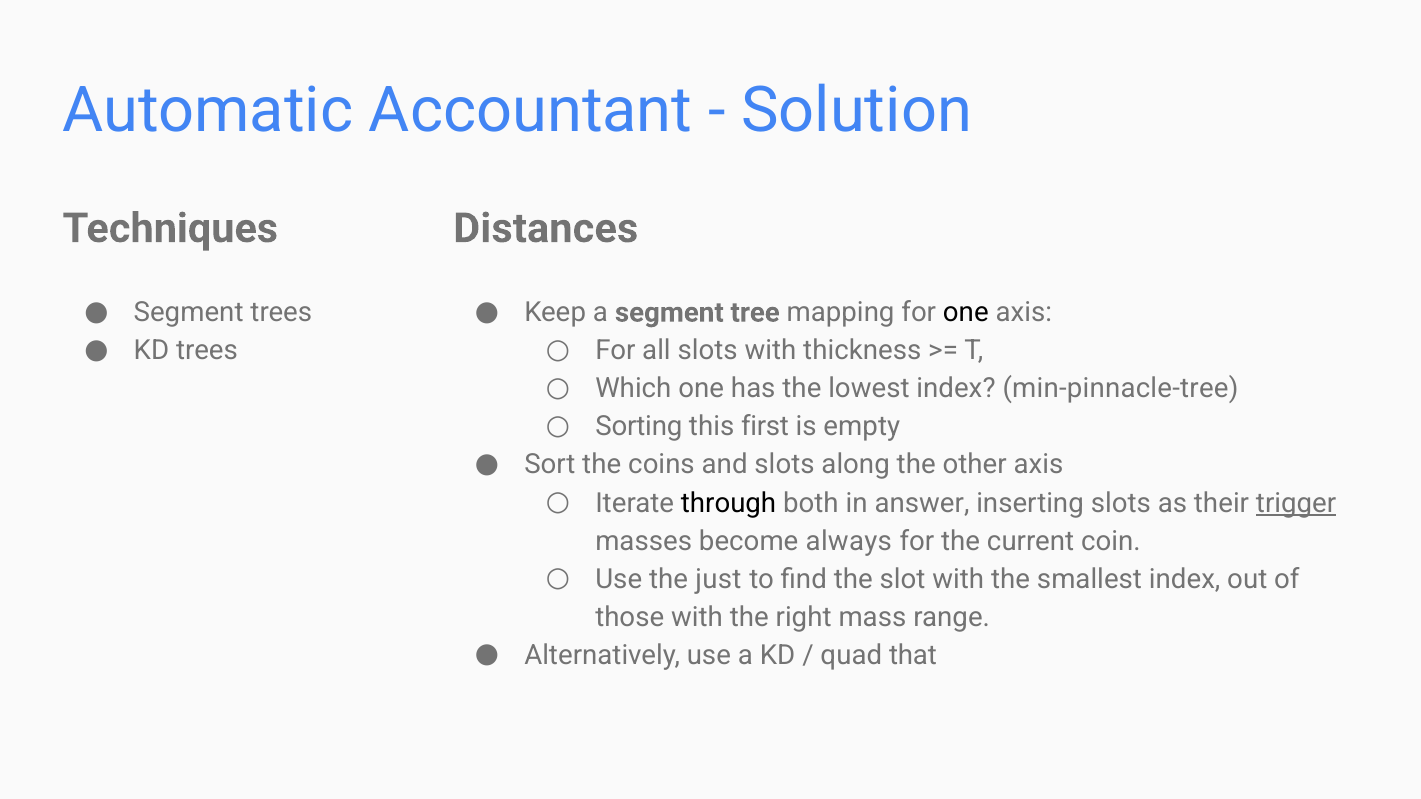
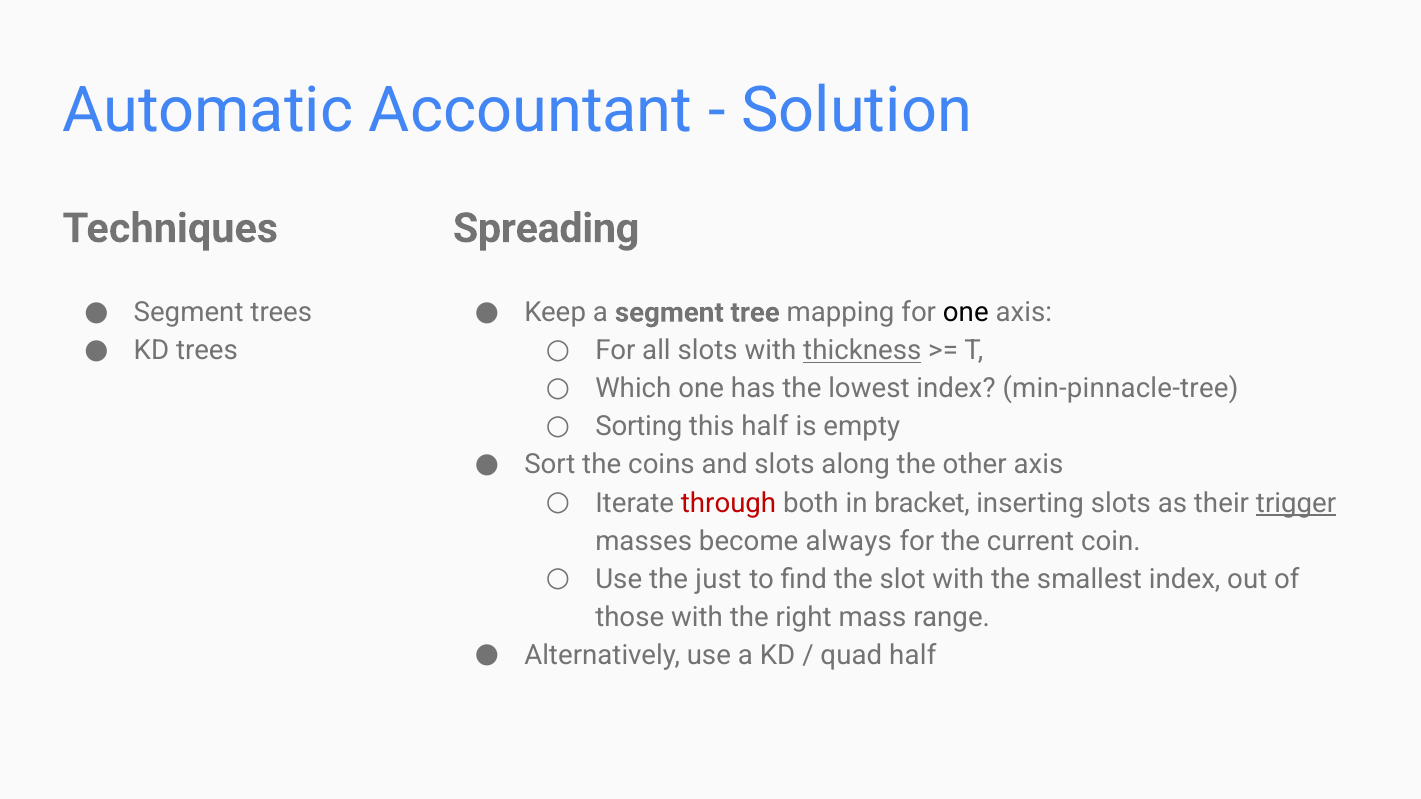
Distances: Distances -> Spreading
thickness underline: none -> present
this first: first -> half
through colour: black -> red
answer: answer -> bracket
quad that: that -> half
